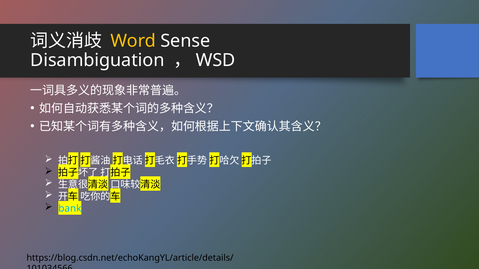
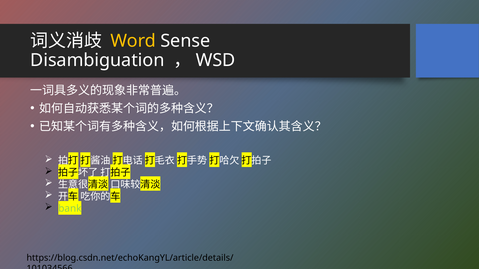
bank colour: light blue -> light green
